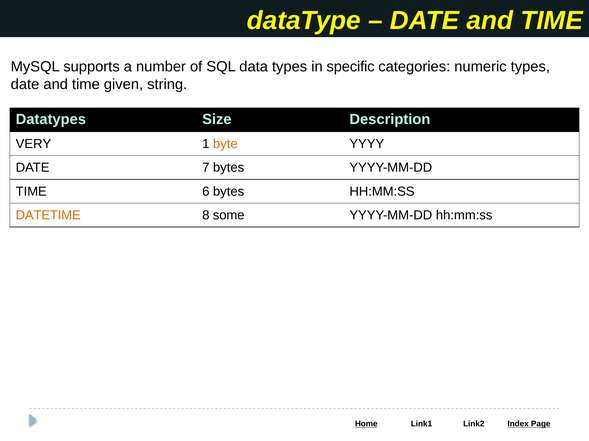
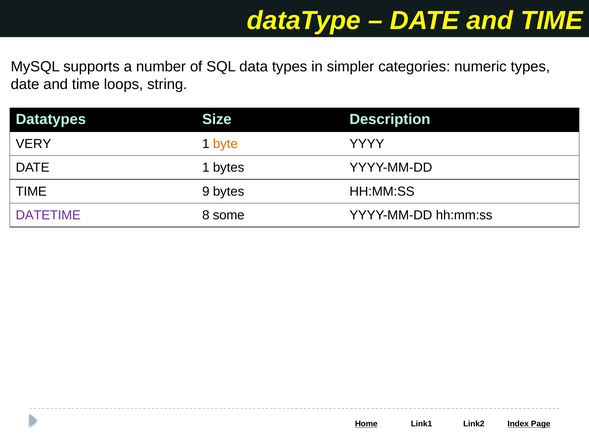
specific: specific -> simpler
given: given -> loops
DATE 7: 7 -> 1
6: 6 -> 9
DATETIME colour: orange -> purple
